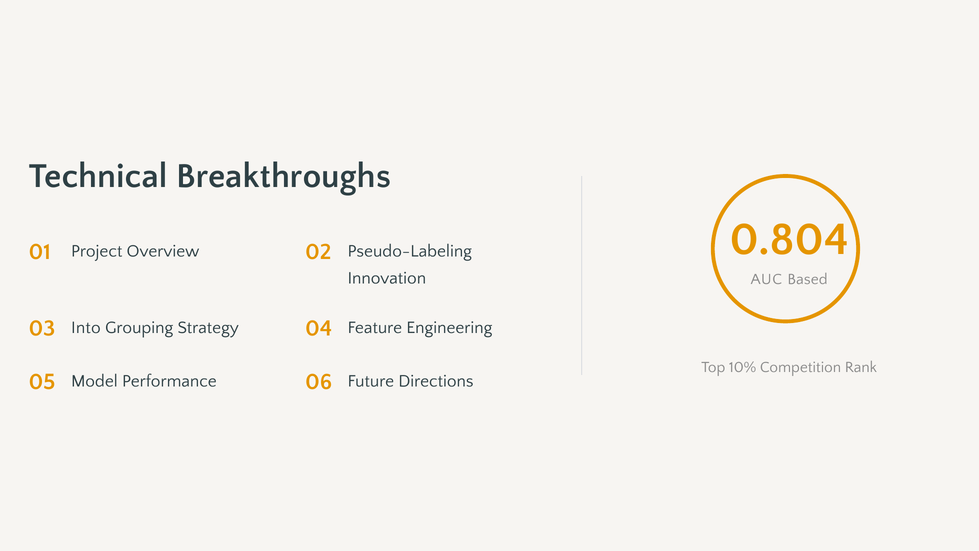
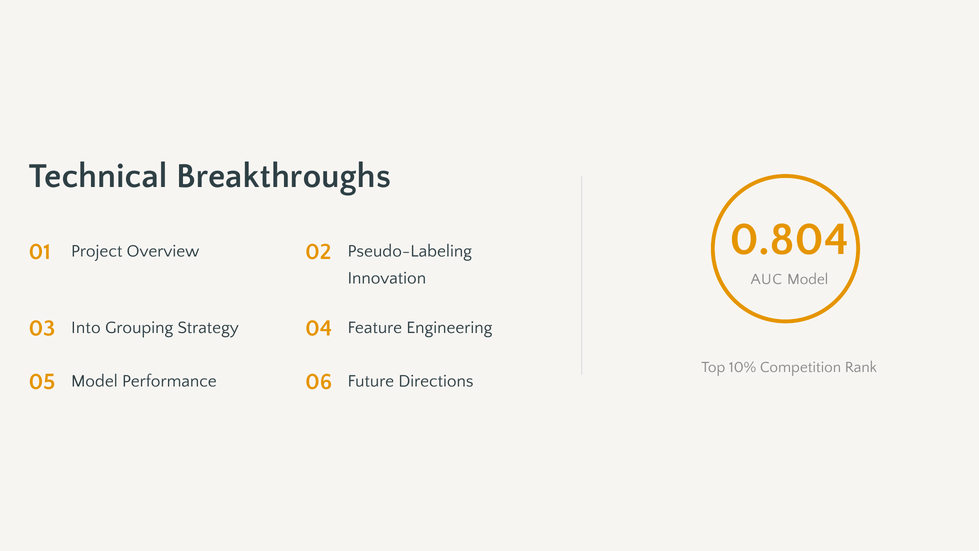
AUC Based: Based -> Model
